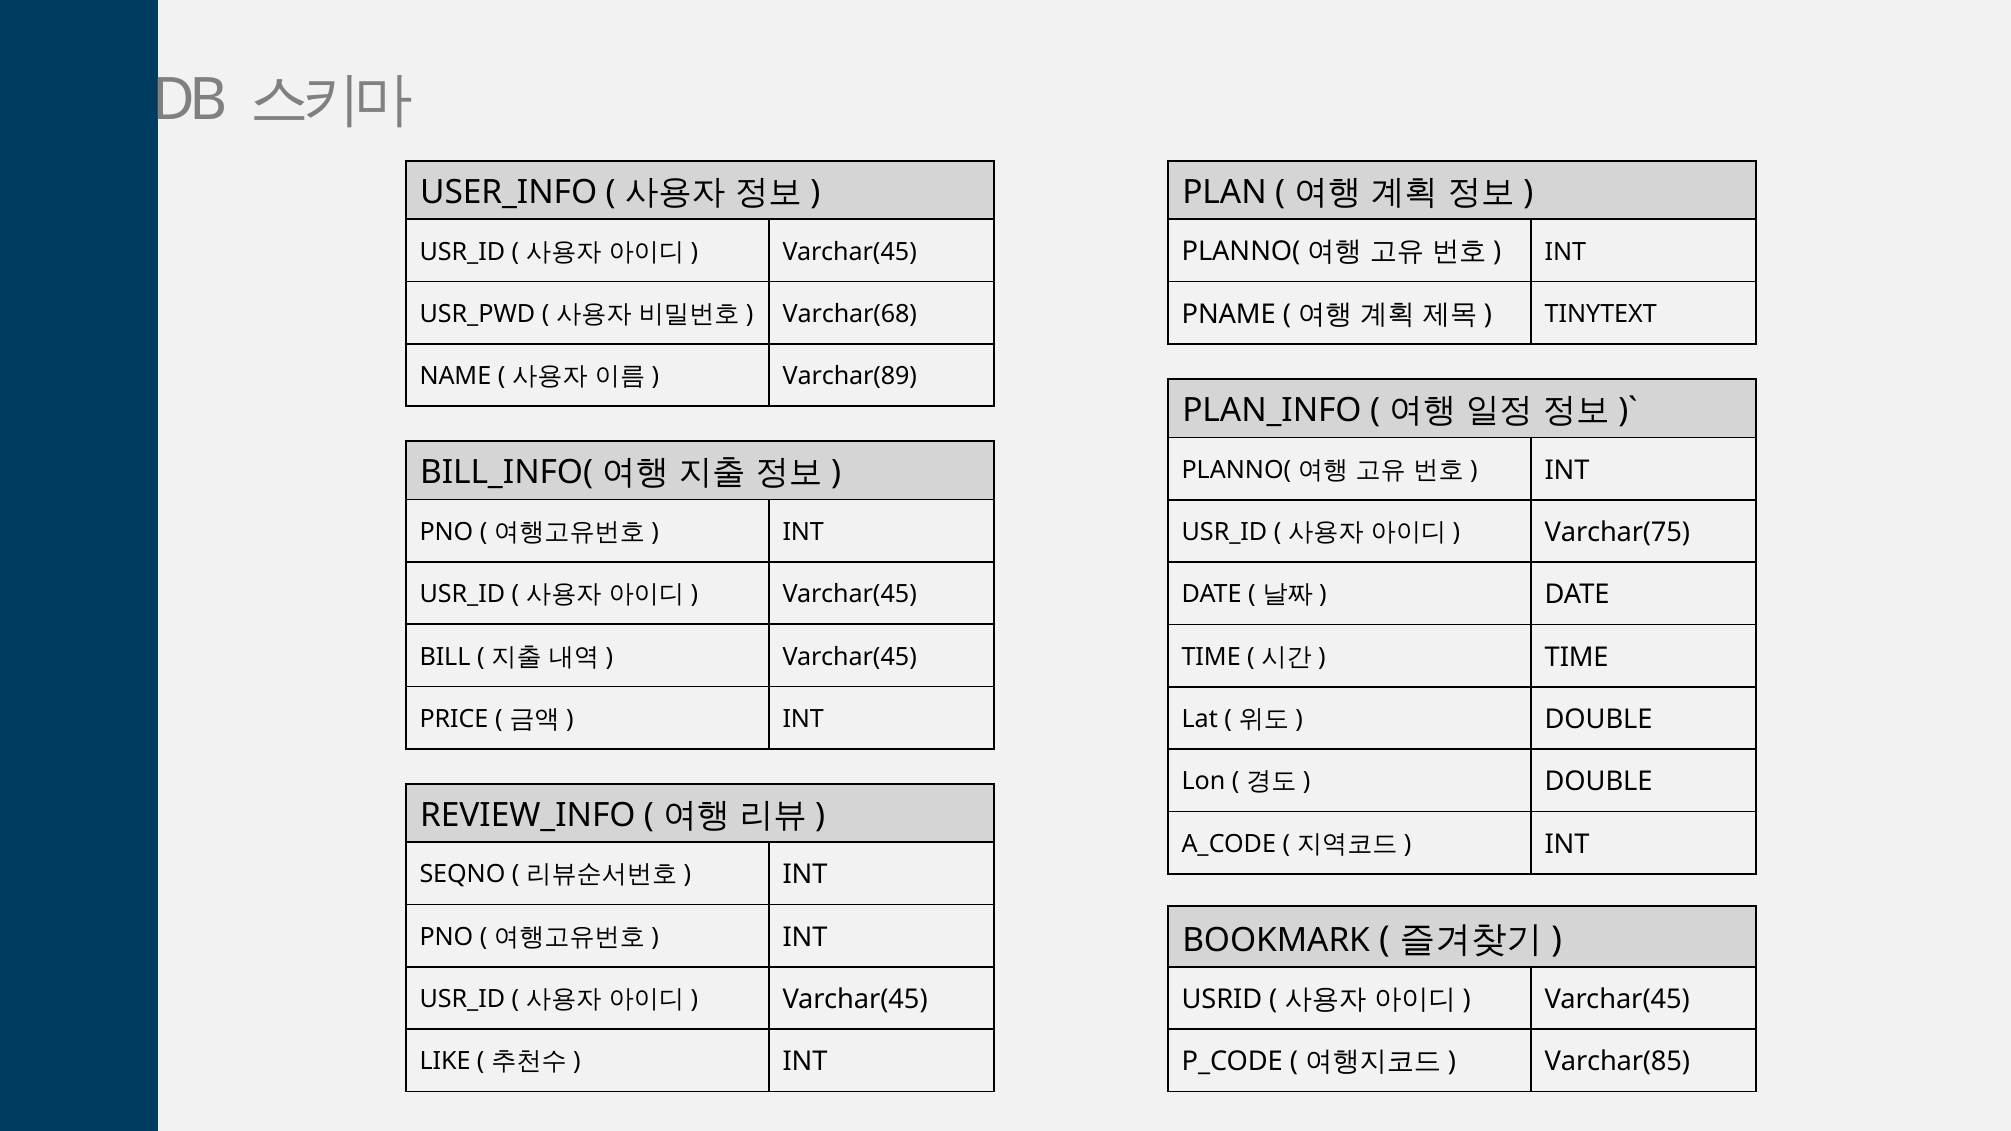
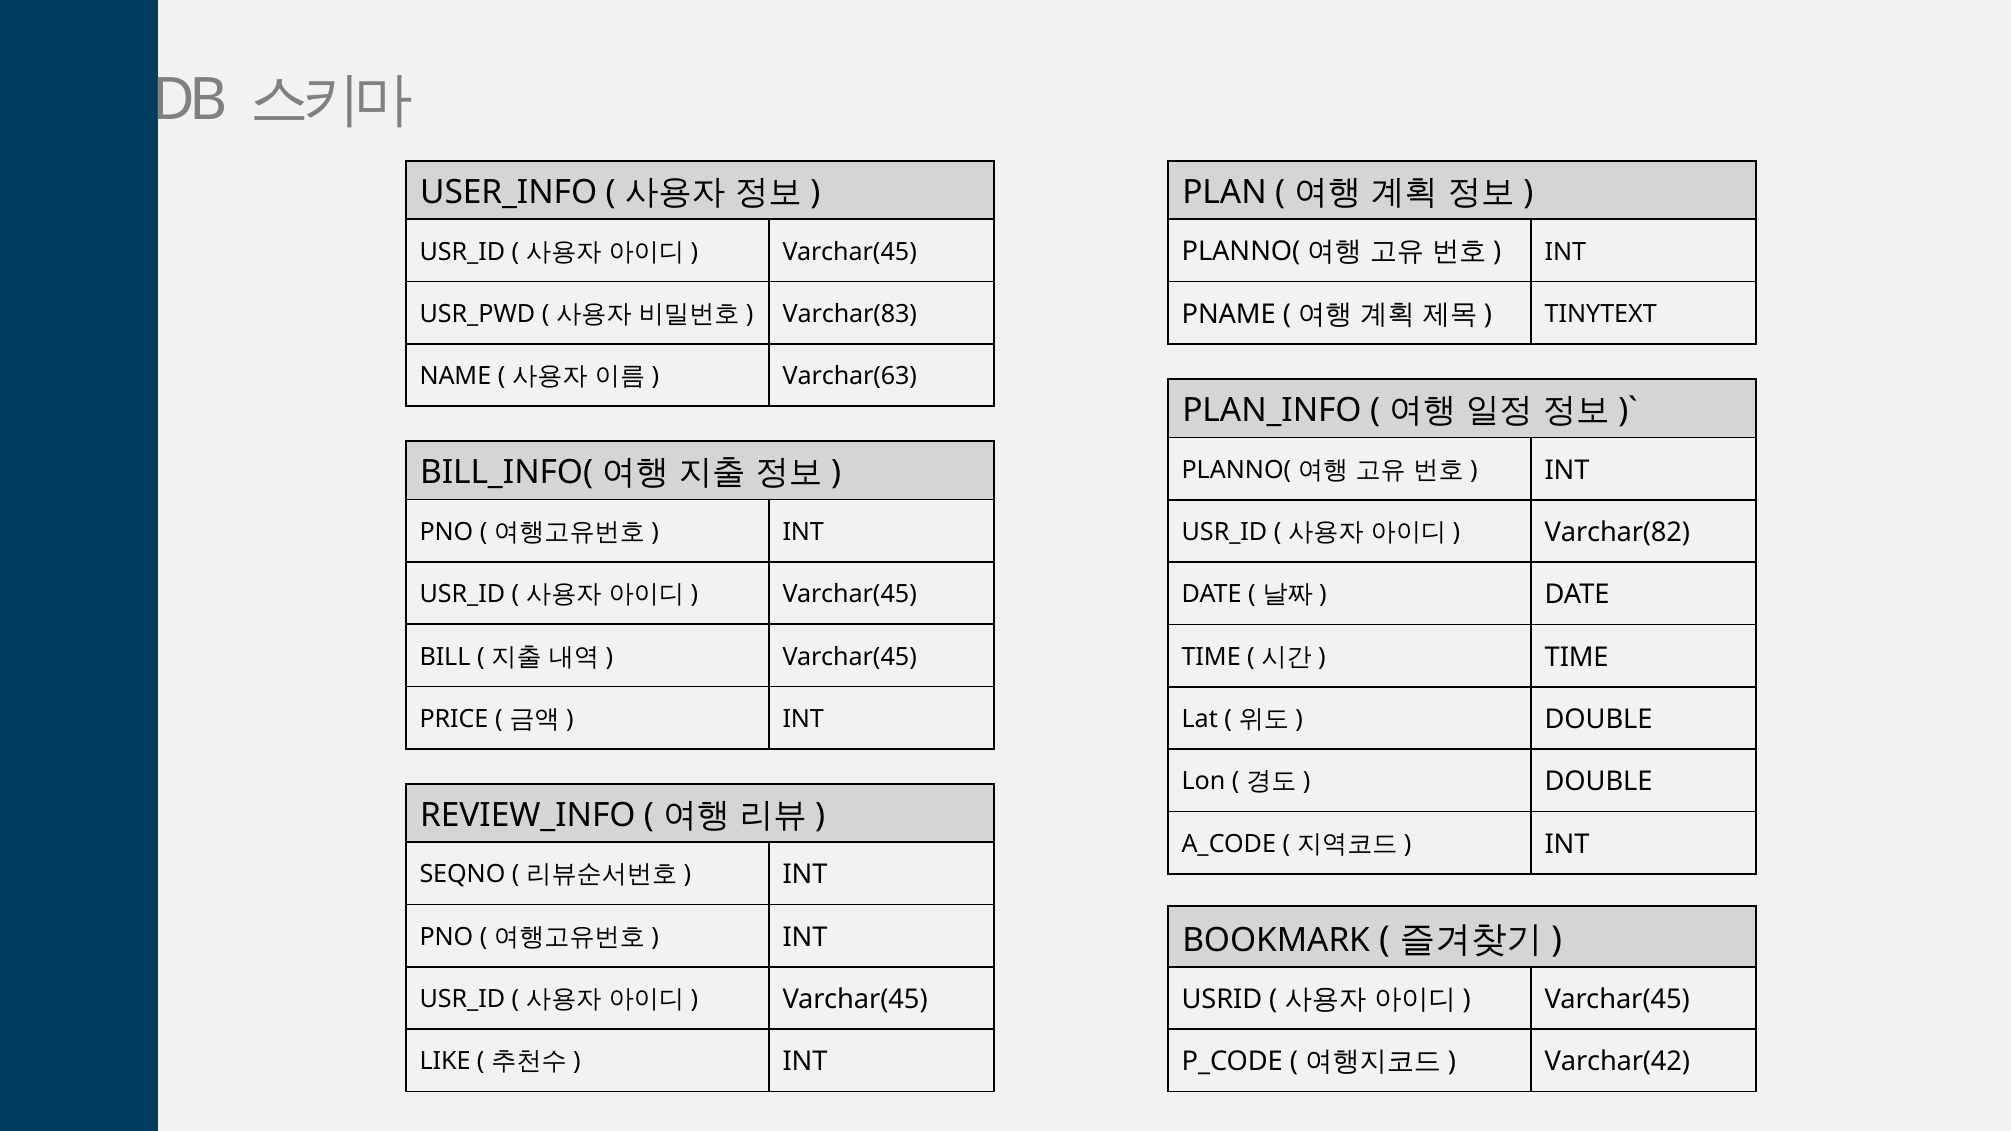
Varchar(68: Varchar(68 -> Varchar(83
Varchar(89: Varchar(89 -> Varchar(63
Varchar(75: Varchar(75 -> Varchar(82
Varchar(85: Varchar(85 -> Varchar(42
